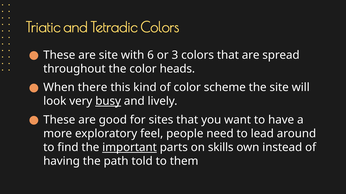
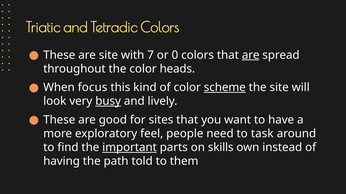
6: 6 -> 7
3: 3 -> 0
are at (251, 55) underline: none -> present
there: there -> focus
scheme underline: none -> present
lead: lead -> task
